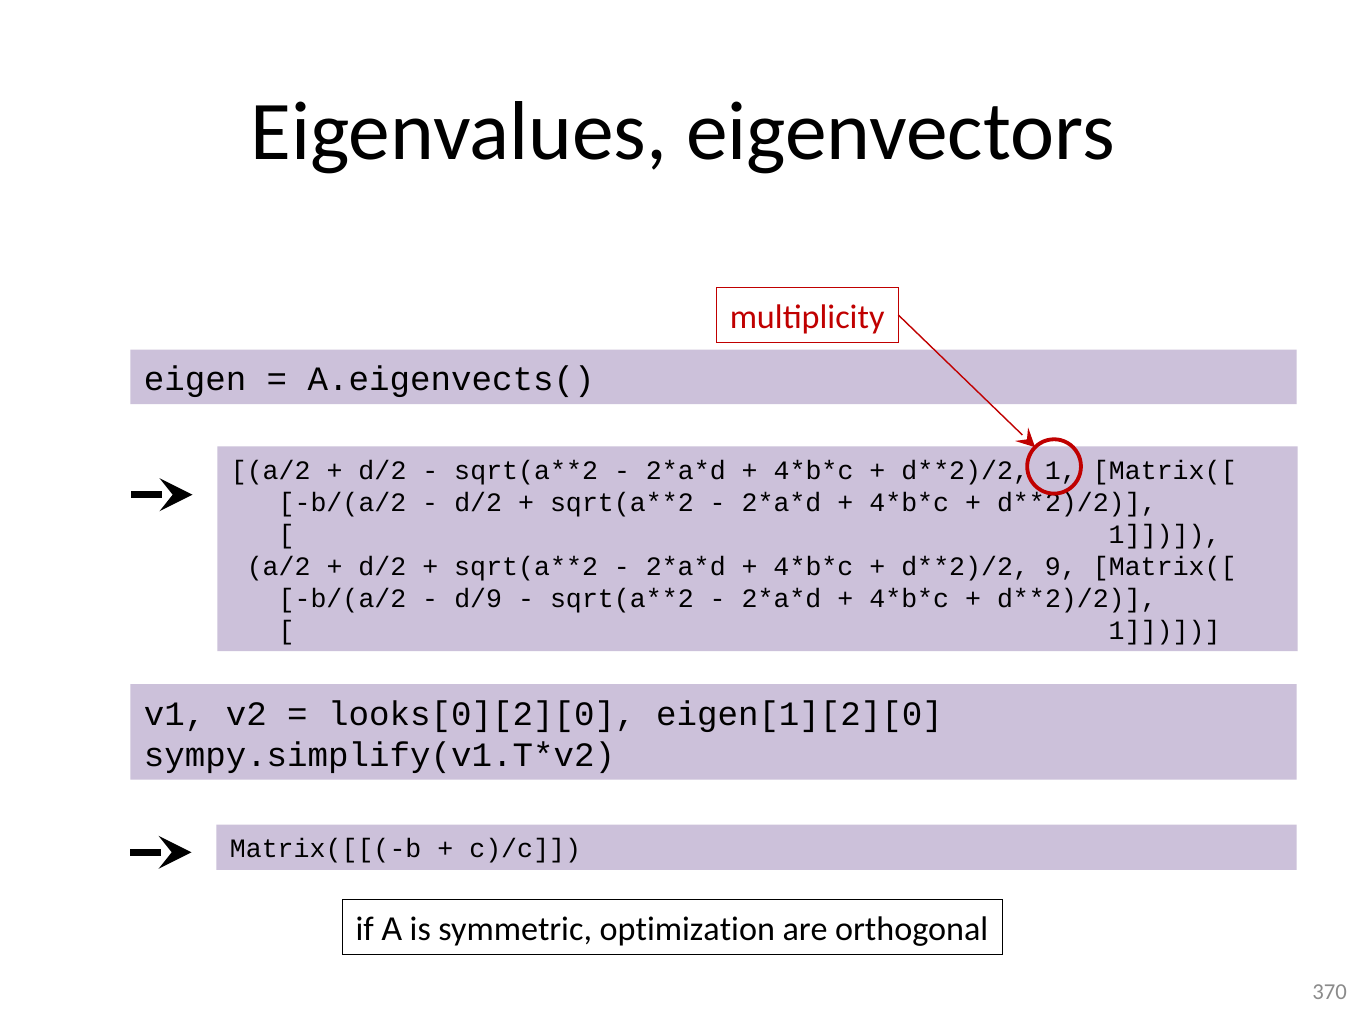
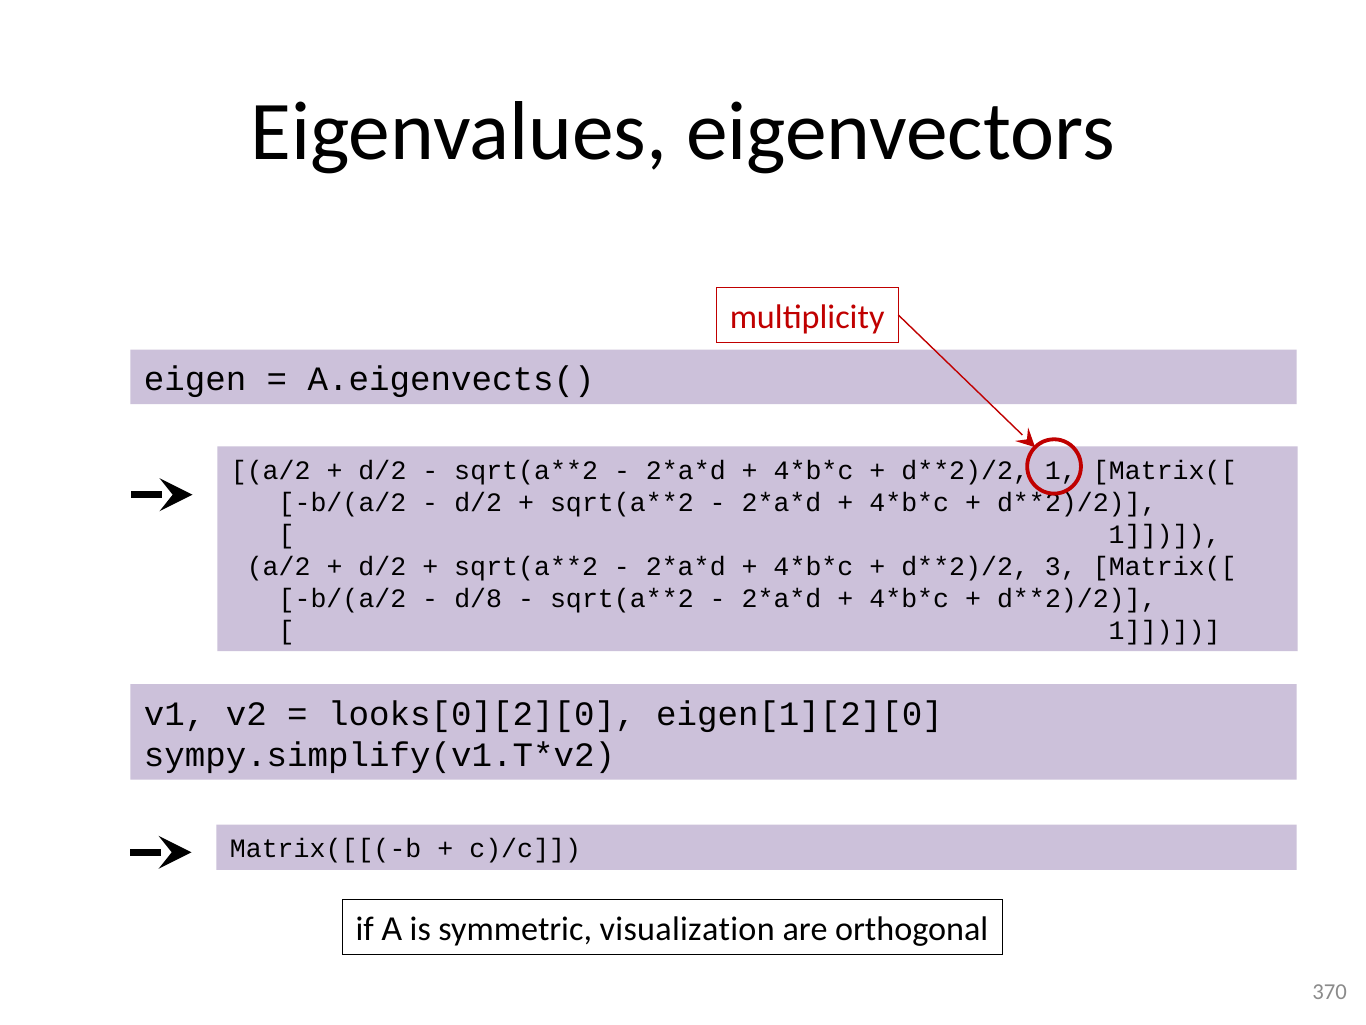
9: 9 -> 3
d/9: d/9 -> d/8
optimization: optimization -> visualization
